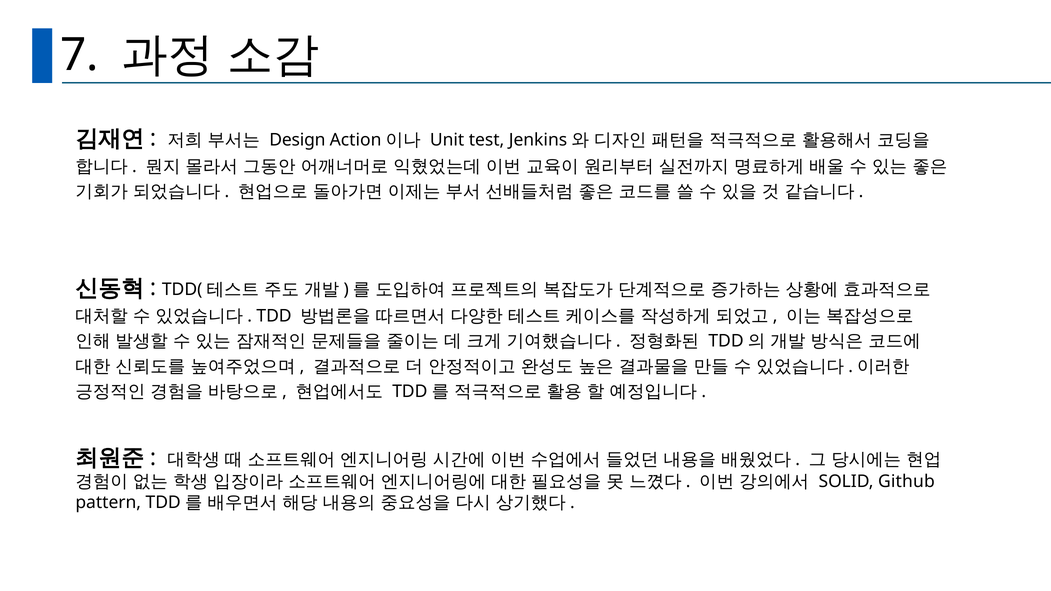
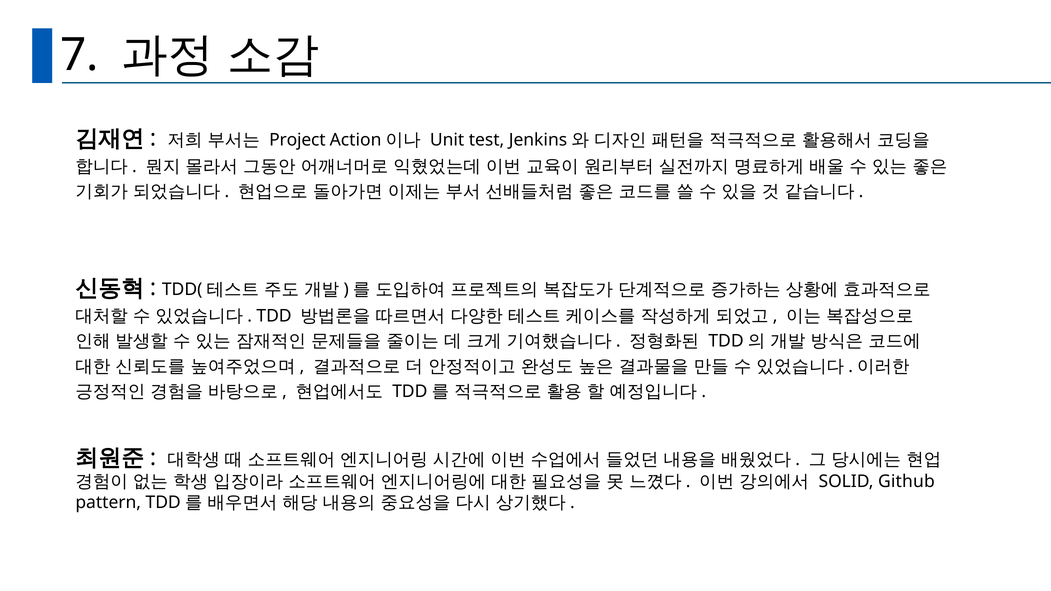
Design: Design -> Project
